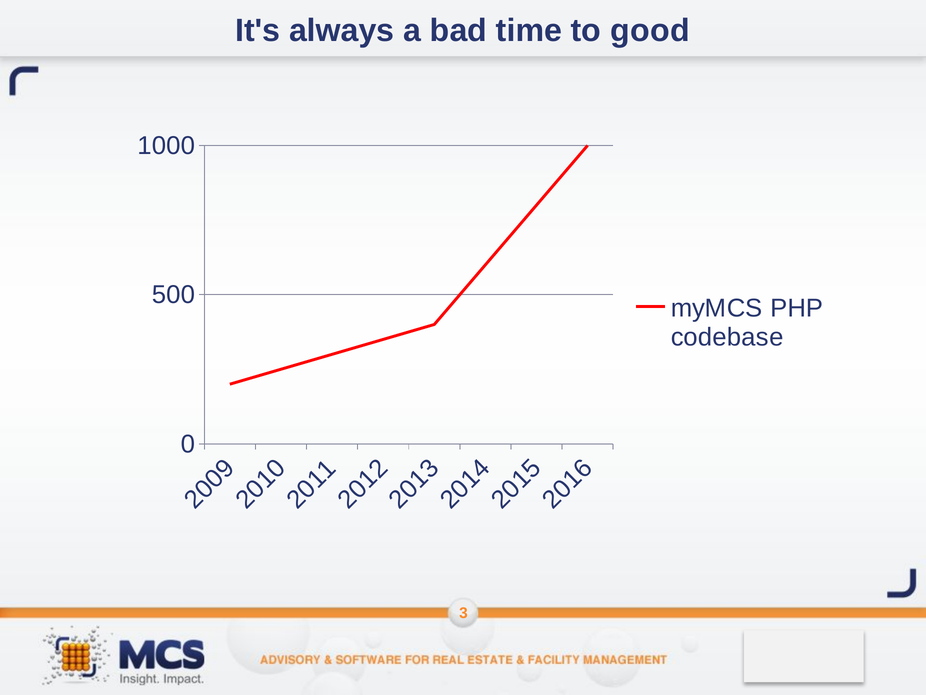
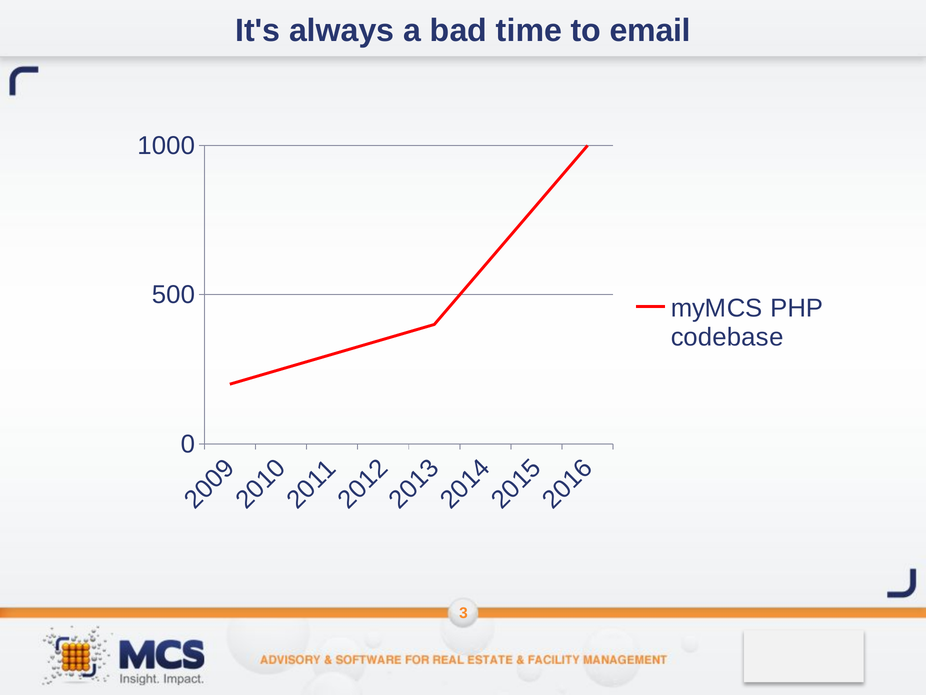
good: good -> email
